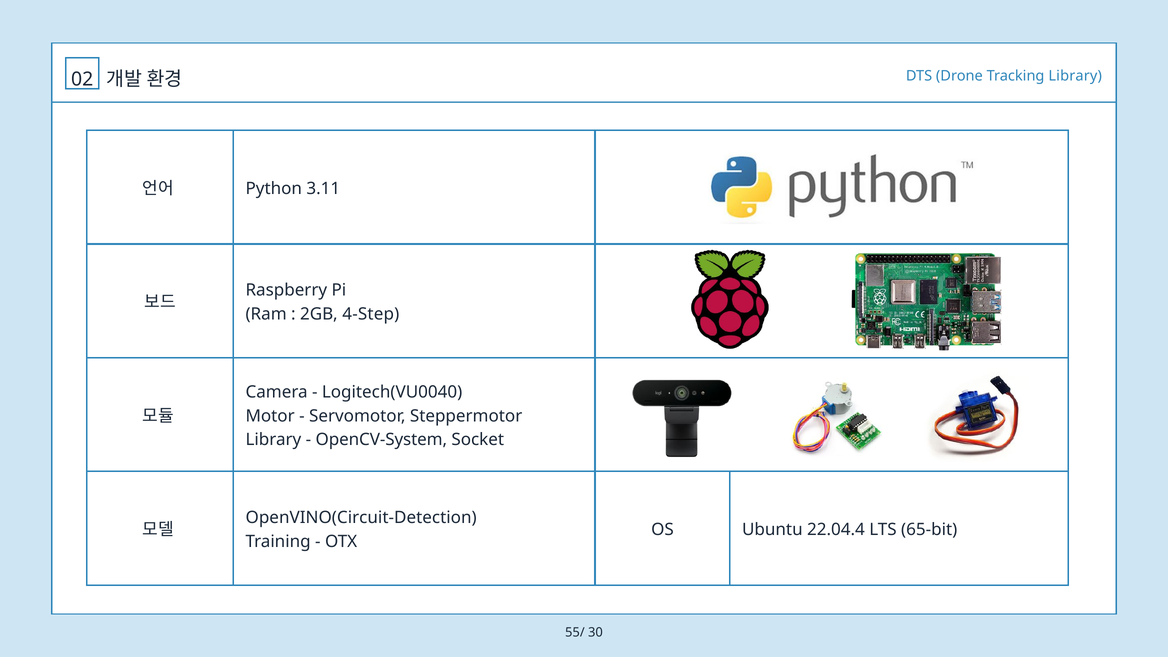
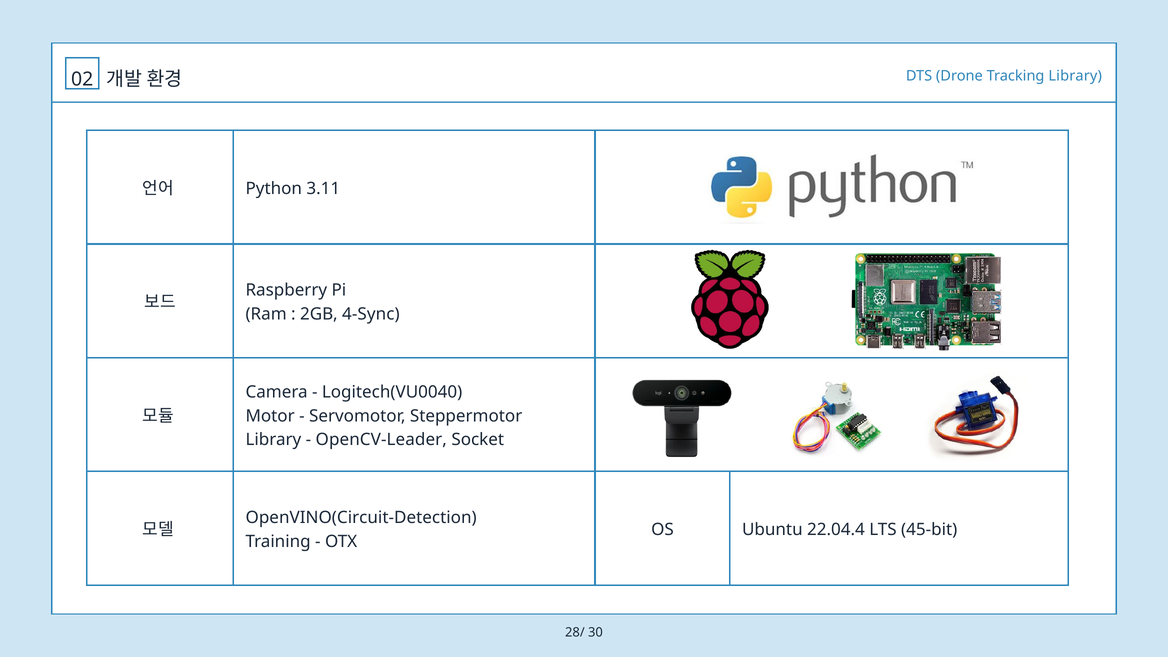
4-Step: 4-Step -> 4-Sync
OpenCV-System: OpenCV-System -> OpenCV-Leader
65-bit: 65-bit -> 45-bit
55/: 55/ -> 28/
